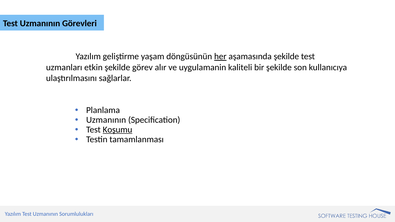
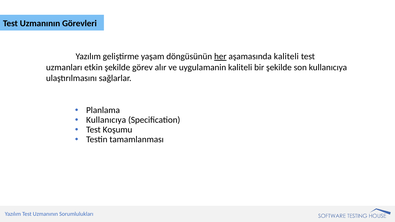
aşamasında şekilde: şekilde -> kaliteli
Uzmanının at (106, 120): Uzmanının -> Kullanıcıya
Koşumu underline: present -> none
